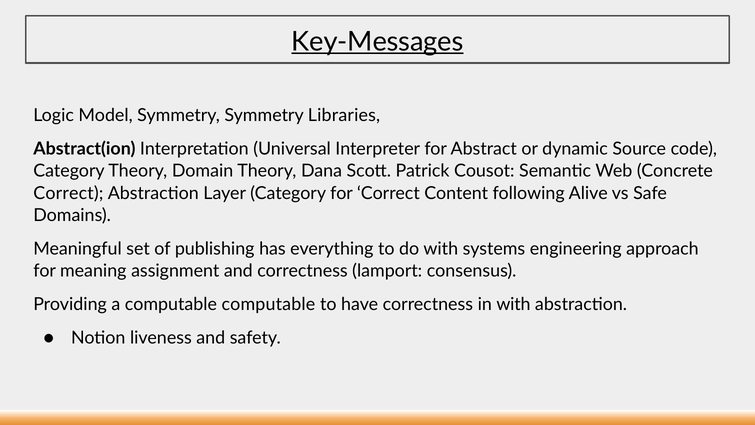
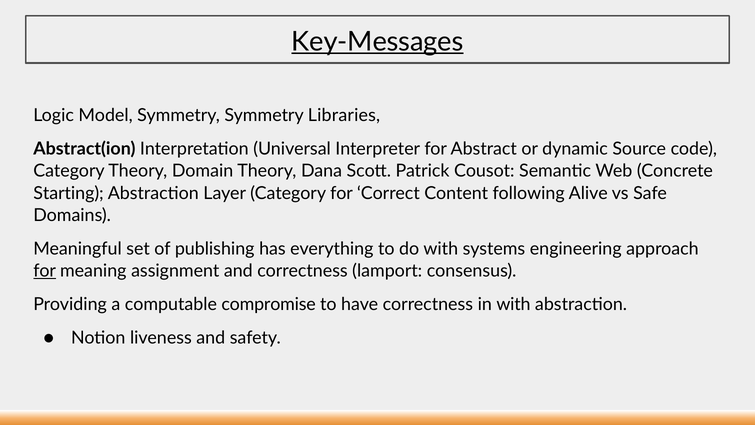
Correct at (68, 193): Correct -> Starting
for at (45, 271) underline: none -> present
computable computable: computable -> compromise
